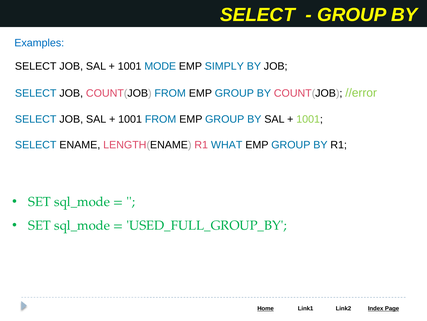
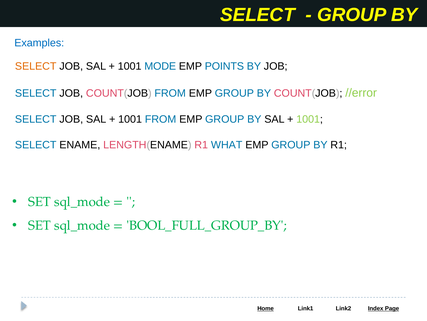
SELECT at (36, 66) colour: black -> orange
SIMPLY: SIMPLY -> POINTS
USED_FULL_GROUP_BY: USED_FULL_GROUP_BY -> BOOL_FULL_GROUP_BY
